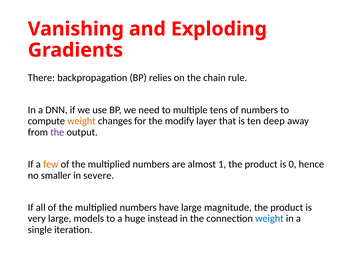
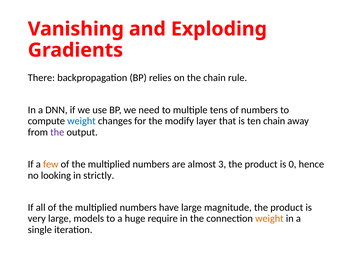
weight at (81, 121) colour: orange -> blue
ten deep: deep -> chain
1: 1 -> 3
smaller: smaller -> looking
severe: severe -> strictly
instead: instead -> require
weight at (269, 218) colour: blue -> orange
